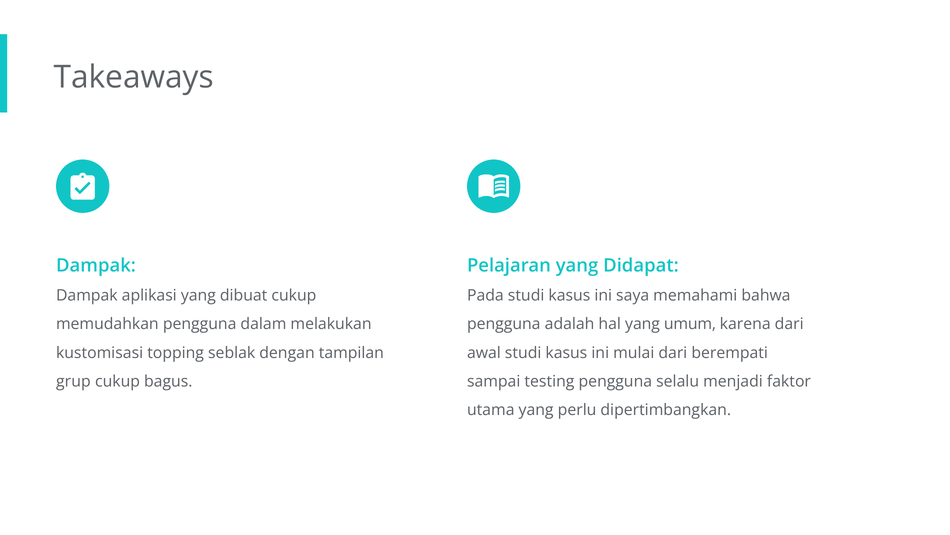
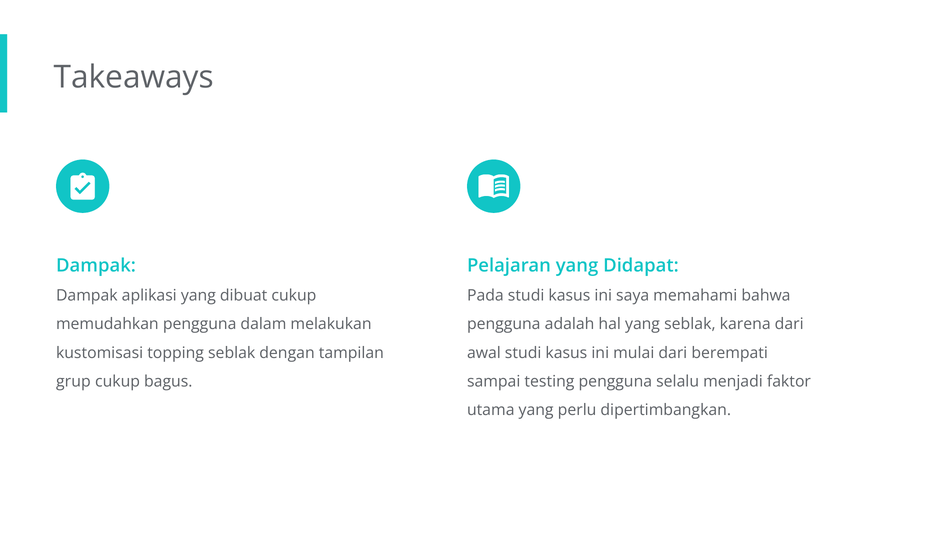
yang umum: umum -> seblak
